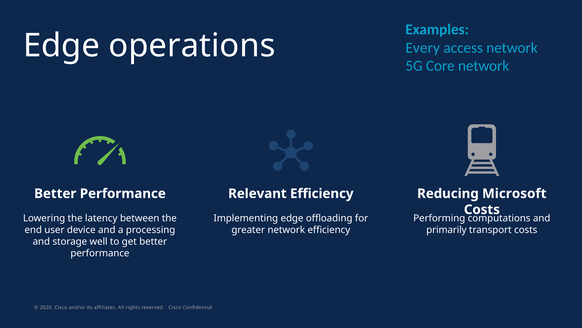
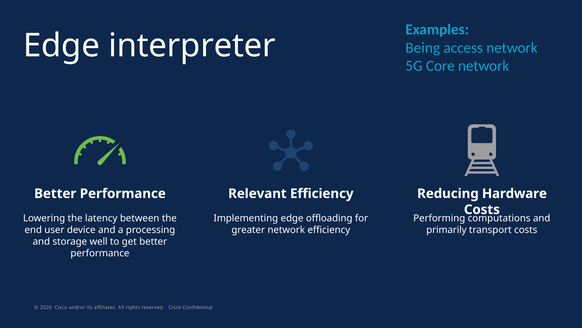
operations: operations -> interpreter
Every: Every -> Being
Microsoft: Microsoft -> Hardware
